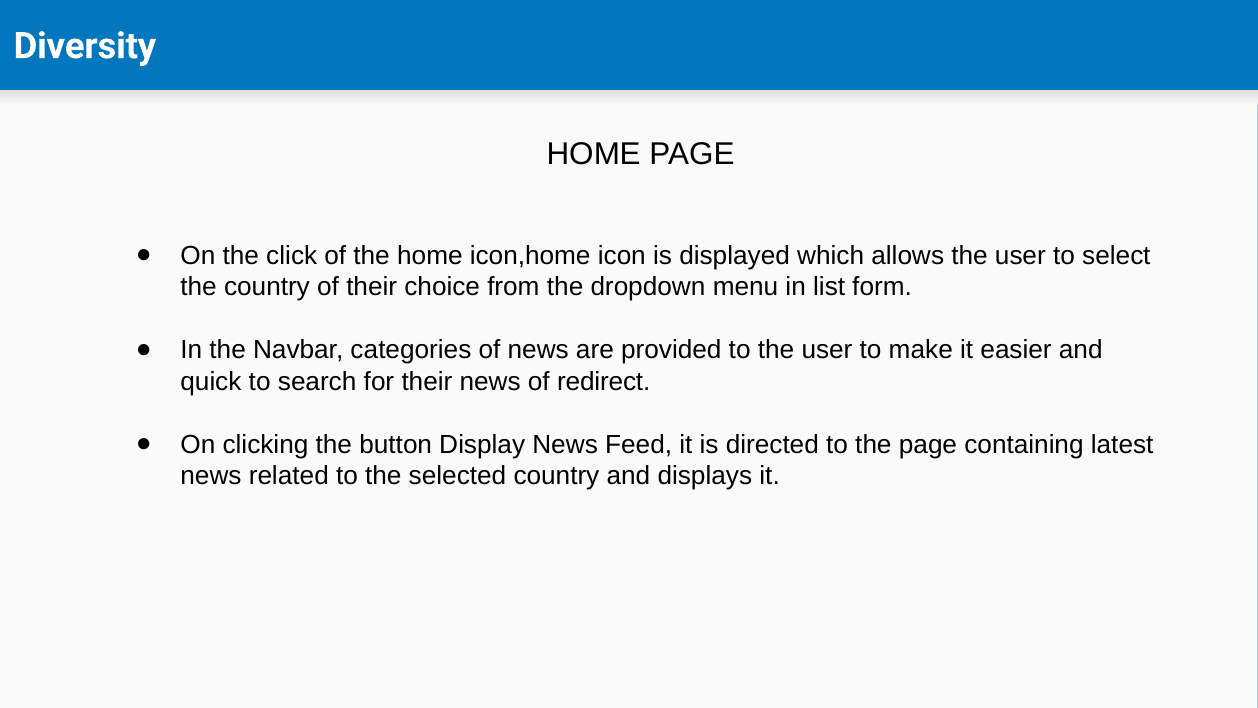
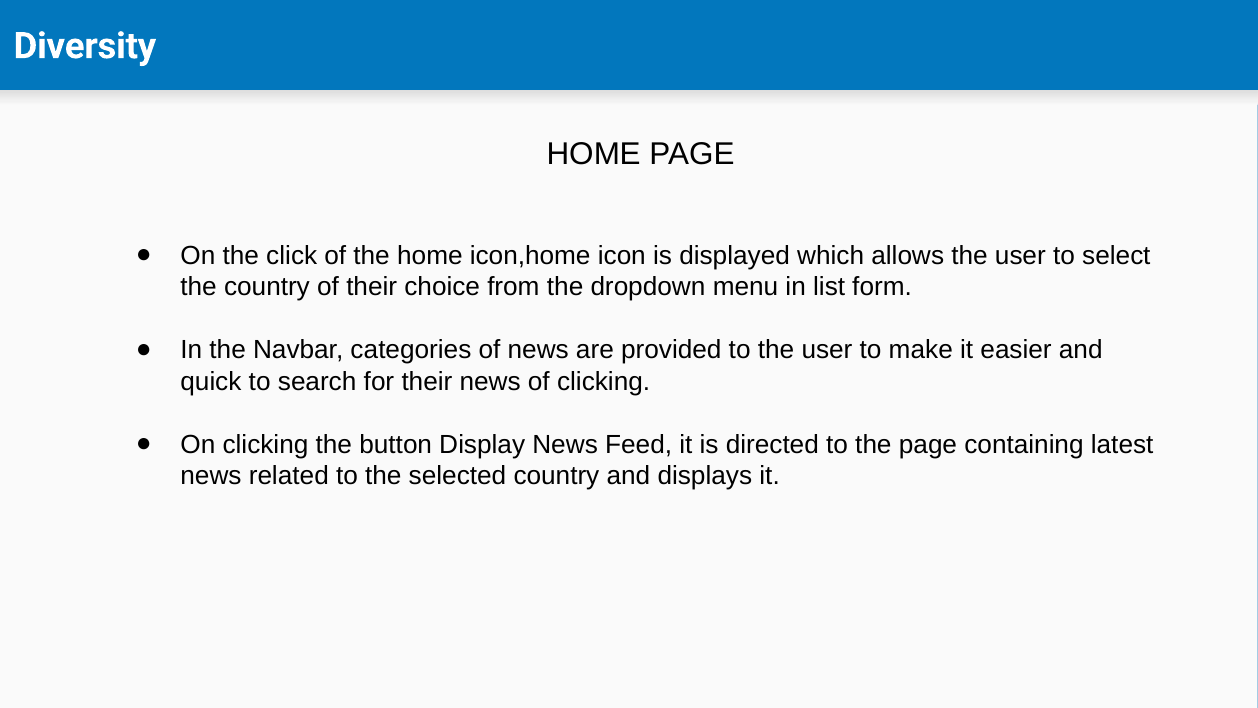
of redirect: redirect -> clicking
